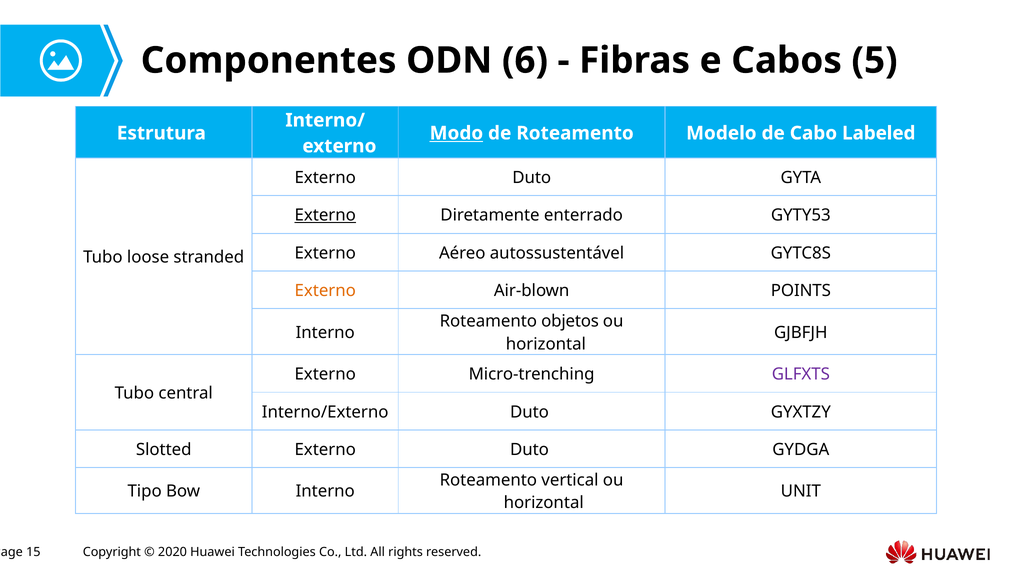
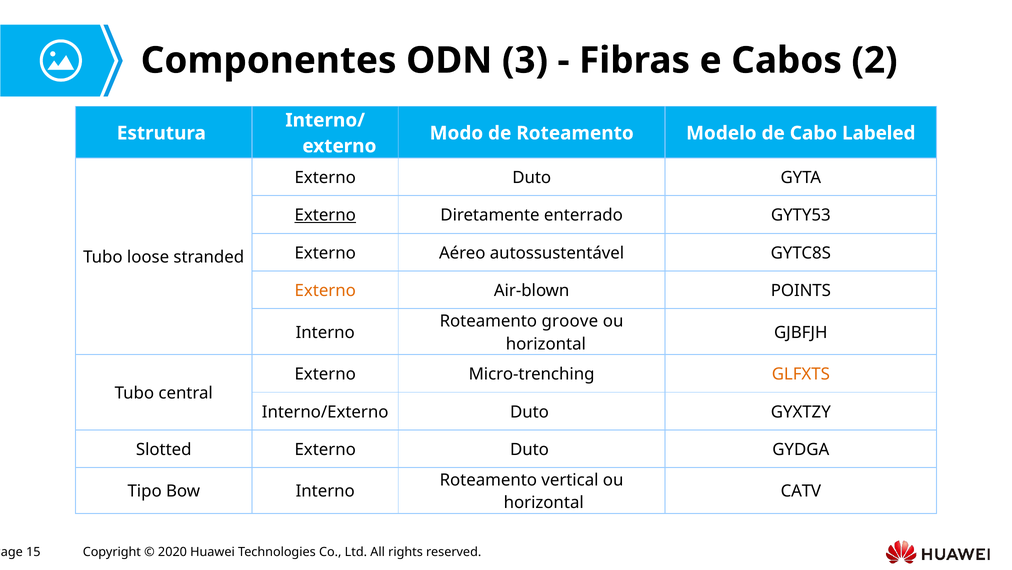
6: 6 -> 3
5: 5 -> 2
Modo underline: present -> none
objetos: objetos -> groove
GLFXTS colour: purple -> orange
UNIT: UNIT -> CATV
